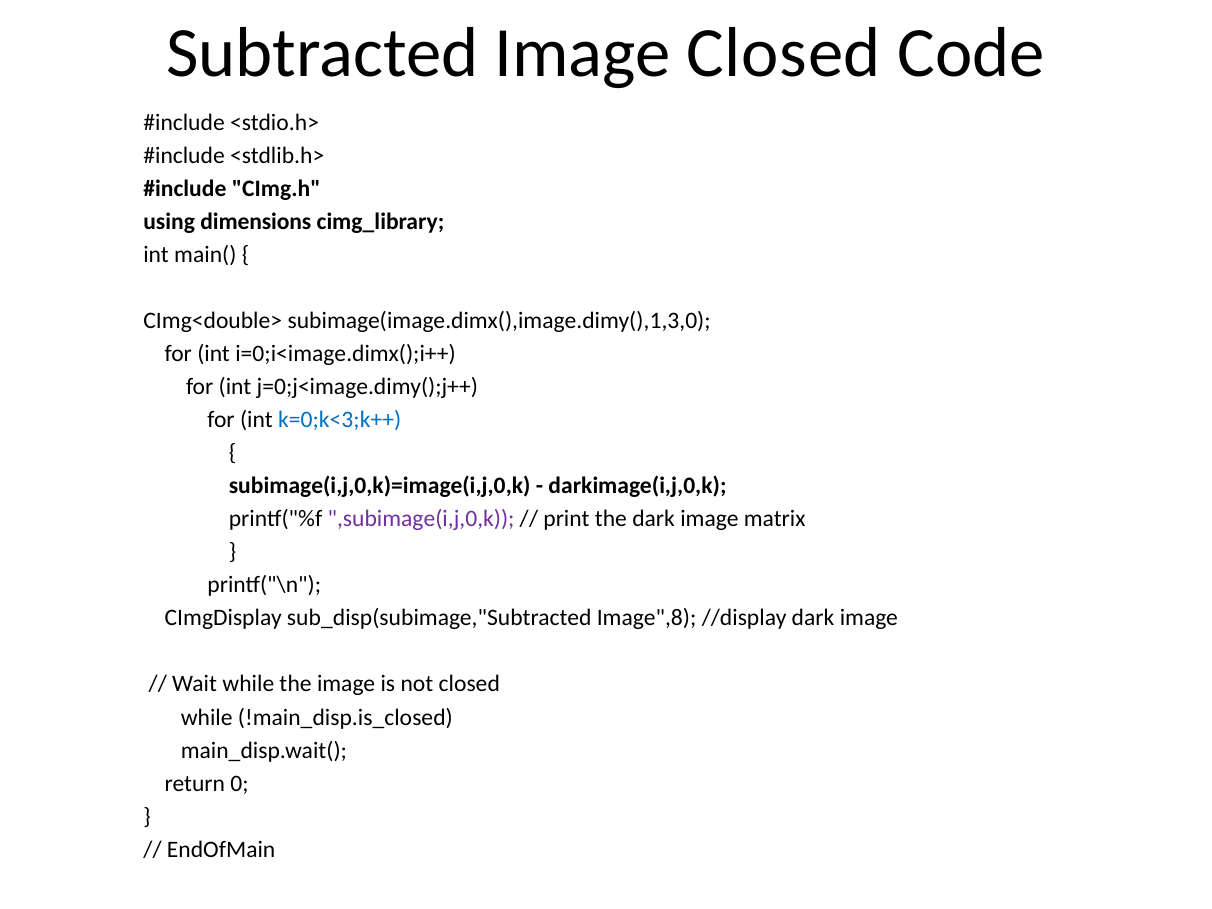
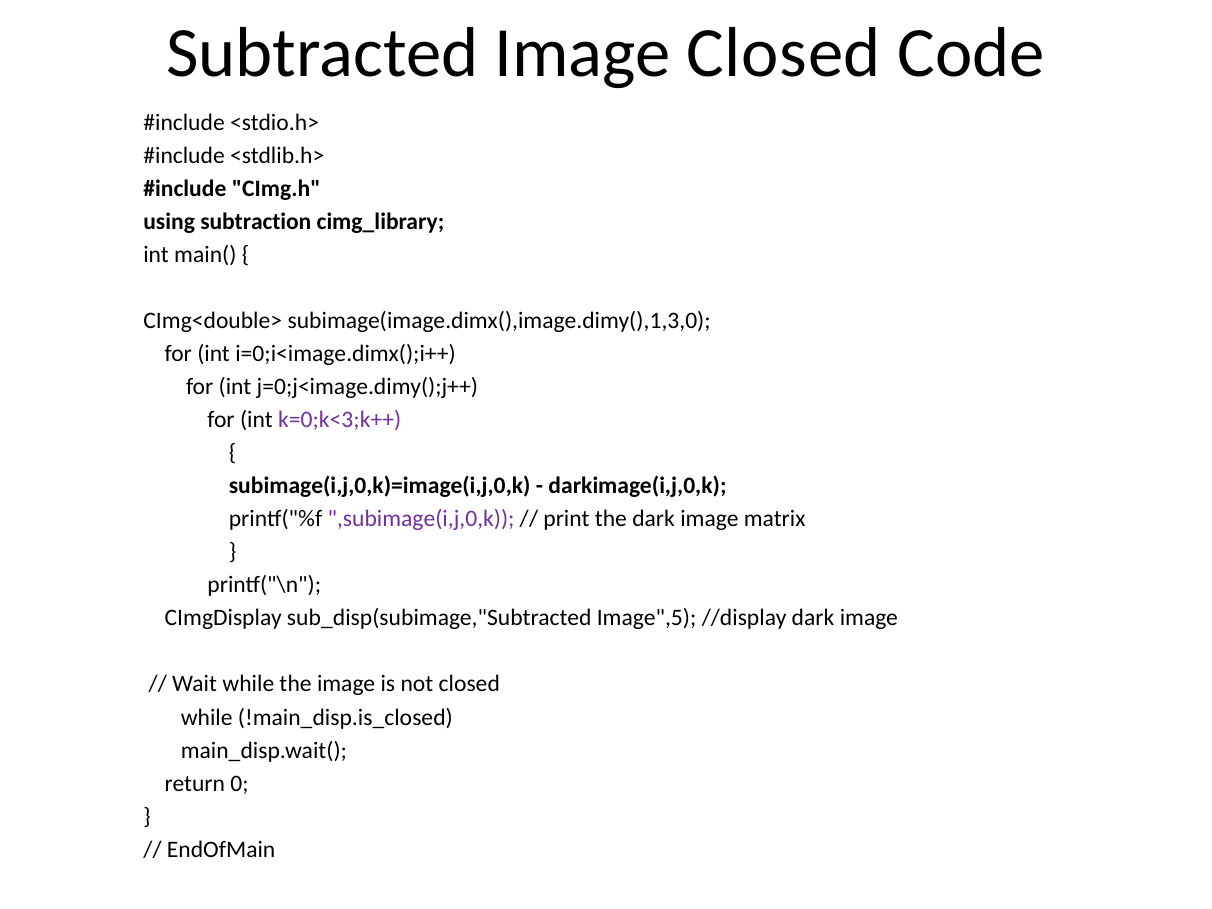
dimensions: dimensions -> subtraction
k=0;k<3;k++ colour: blue -> purple
Image",8: Image",8 -> Image",5
